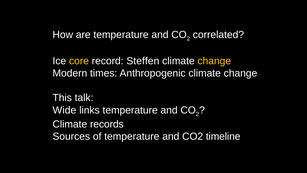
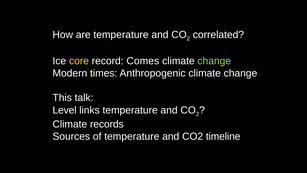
Steffen: Steffen -> Comes
change at (214, 61) colour: yellow -> light green
Wide: Wide -> Level
